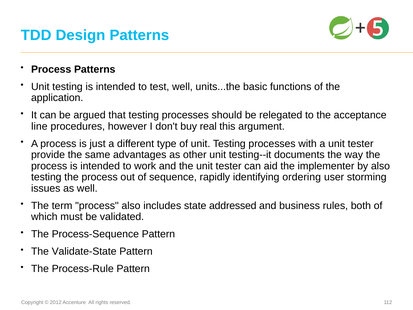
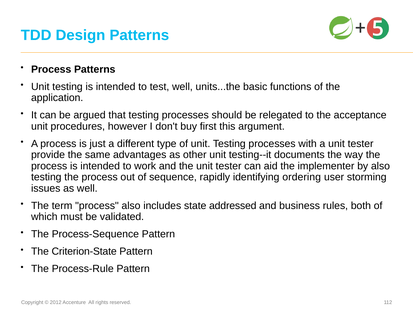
line at (39, 126): line -> unit
real: real -> first
Validate-State: Validate-State -> Criterion-State
